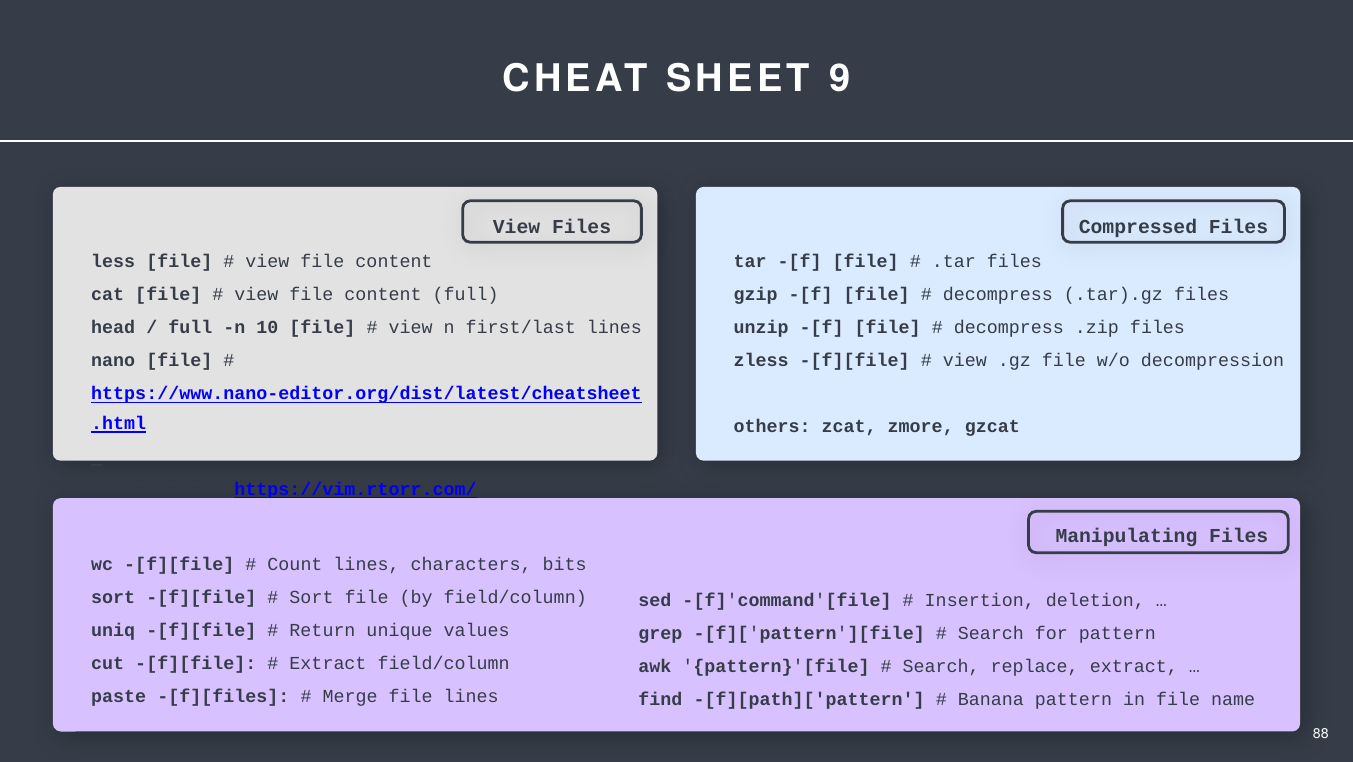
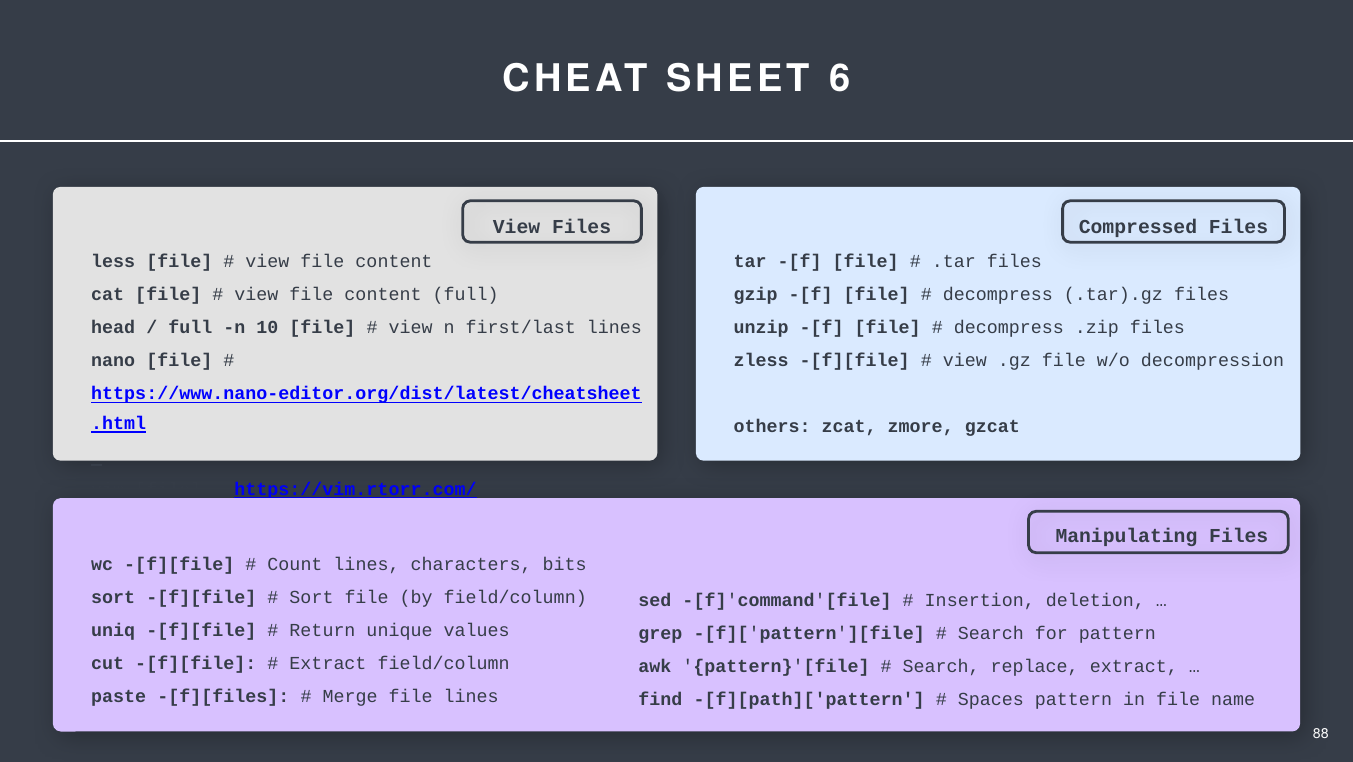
9: 9 -> 6
Banana: Banana -> Spaces
